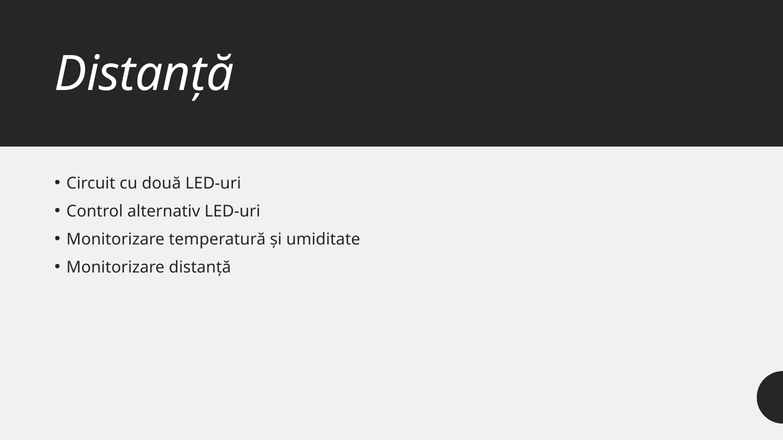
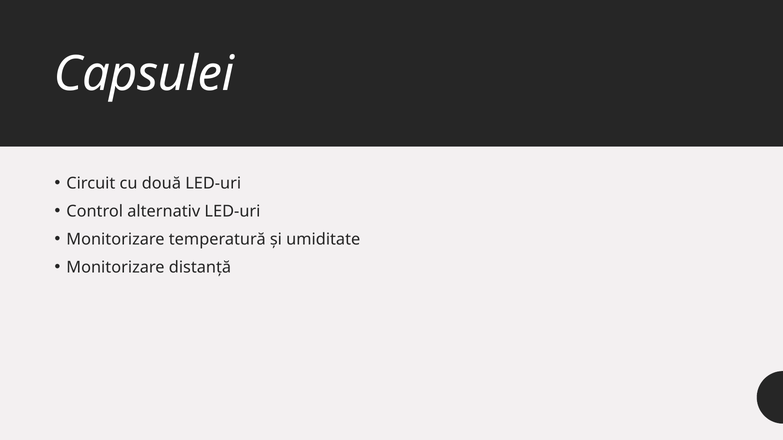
Distanță at (144, 74): Distanță -> Capsulei
